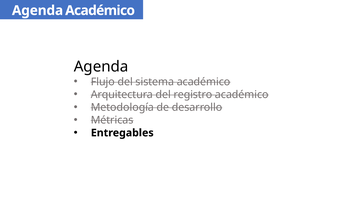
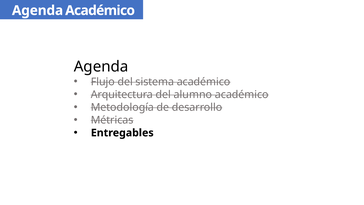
registro: registro -> alumno
